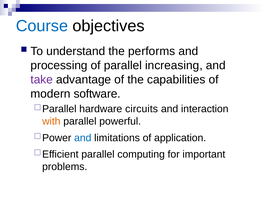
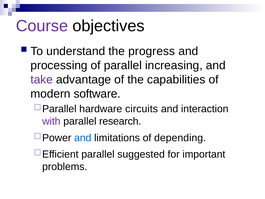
Course colour: blue -> purple
performs: performs -> progress
with colour: orange -> purple
powerful: powerful -> research
application: application -> depending
computing: computing -> suggested
